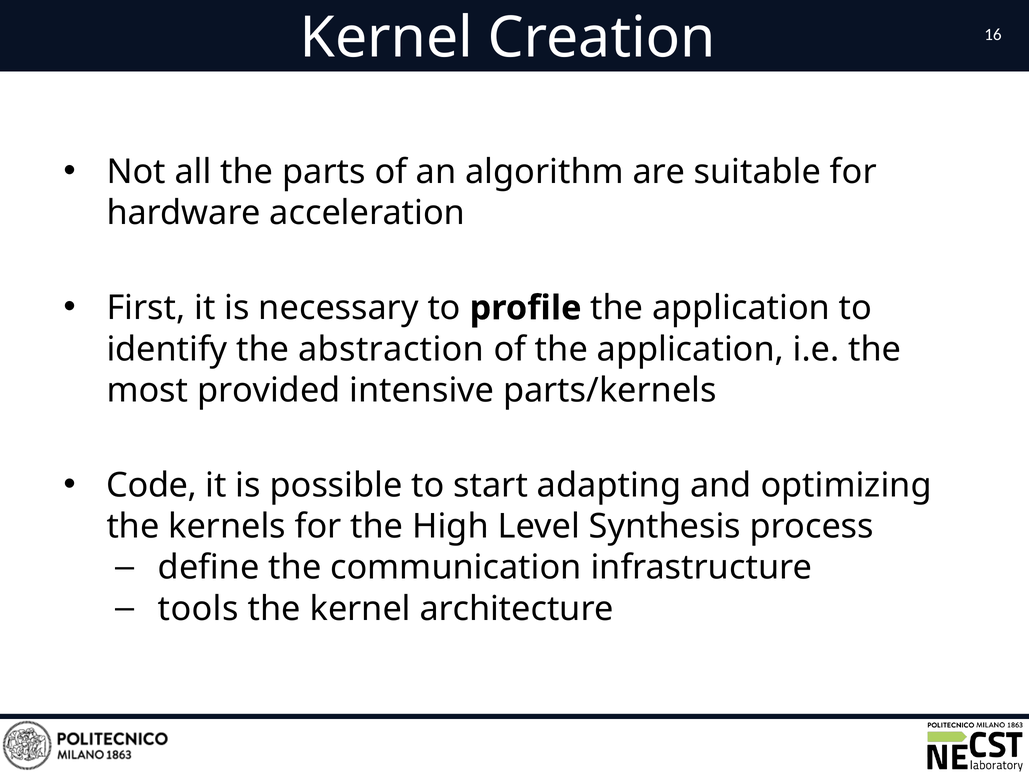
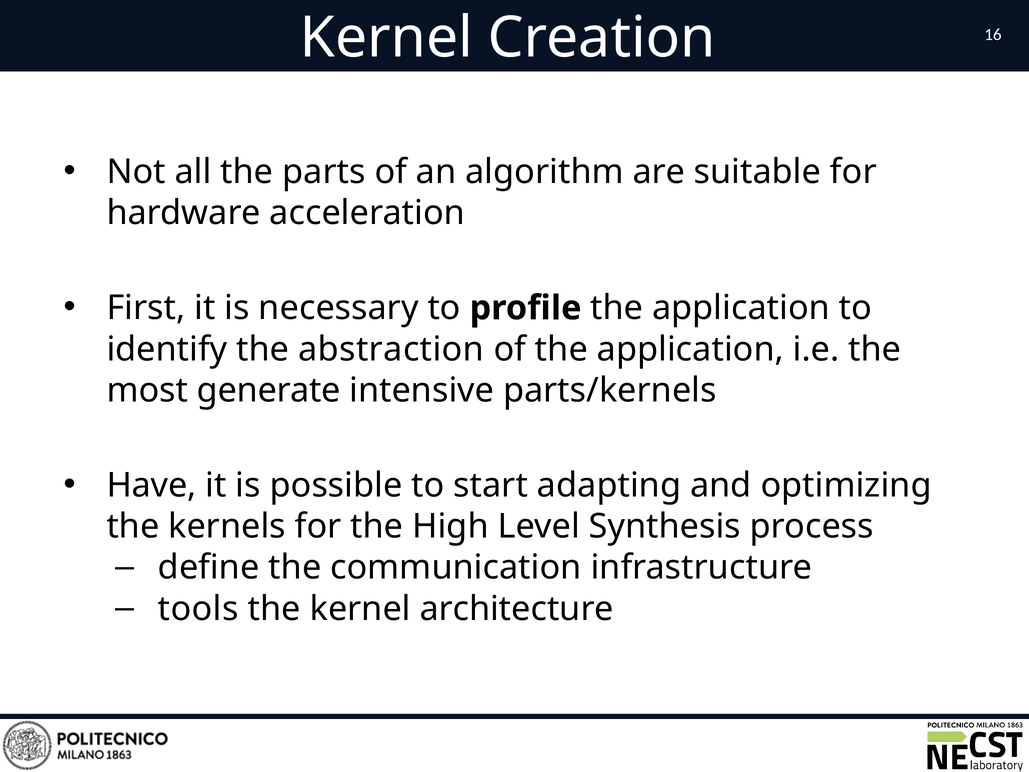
provided: provided -> generate
Code: Code -> Have
